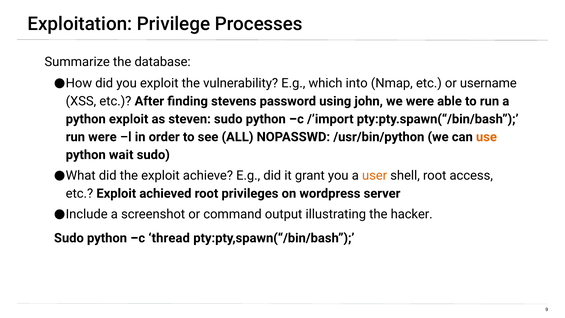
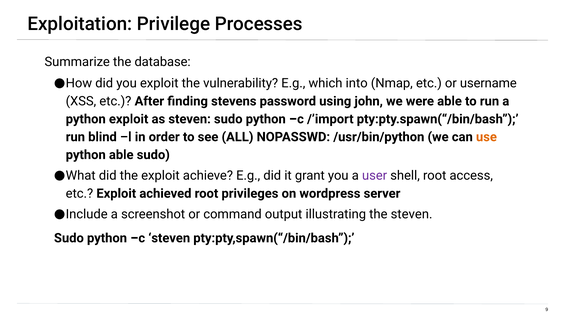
run were: were -> blind
python wait: wait -> able
user colour: orange -> purple
the hacker: hacker -> steven
c thread: thread -> steven
